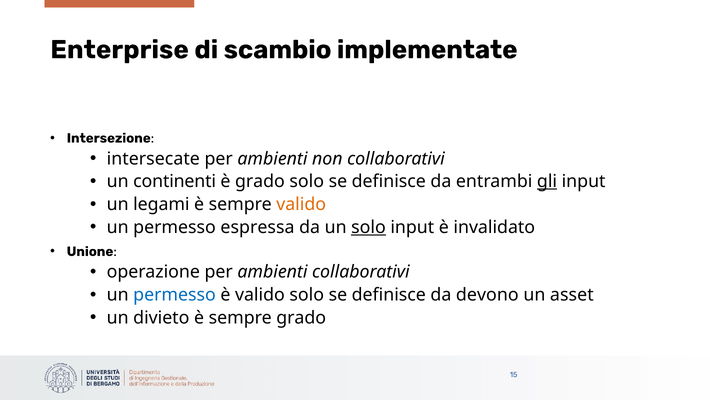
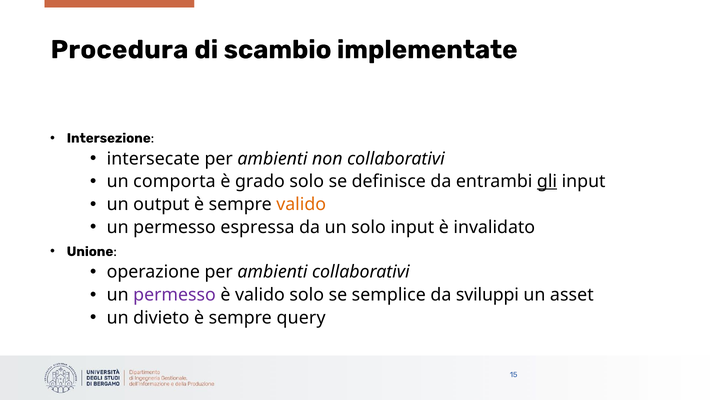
Enterprise: Enterprise -> Procedura
continenti: continenti -> comporta
legami: legami -> output
solo at (368, 227) underline: present -> none
permesso at (175, 294) colour: blue -> purple
valido solo se definisce: definisce -> semplice
devono: devono -> sviluppi
sempre grado: grado -> query
